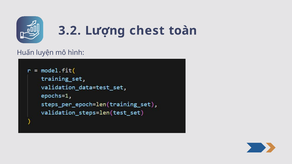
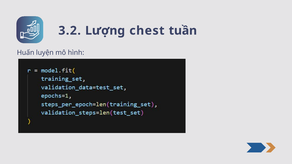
toàn: toàn -> tuần
